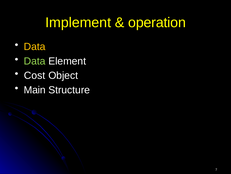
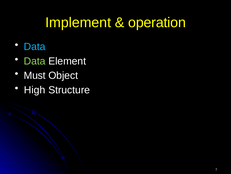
Data at (35, 47) colour: yellow -> light blue
Cost: Cost -> Must
Main: Main -> High
